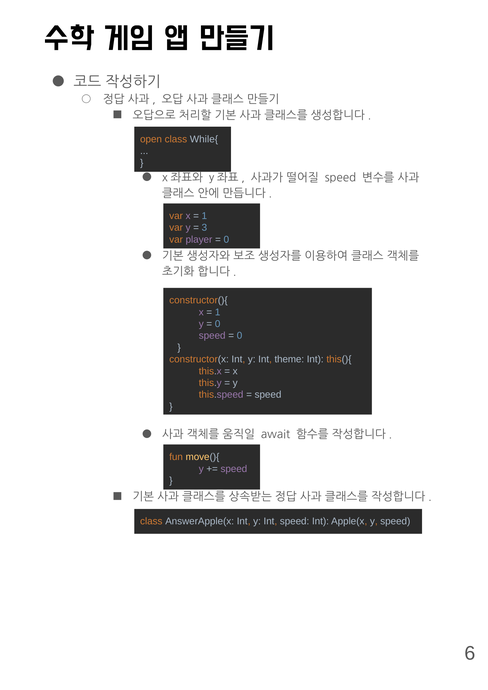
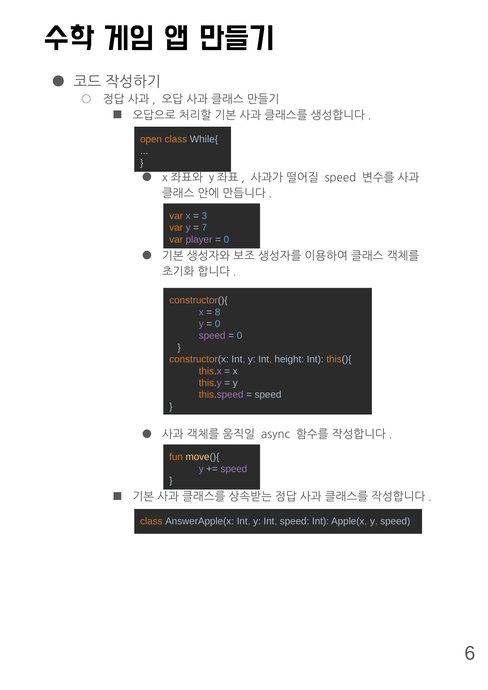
1 at (204, 216): 1 -> 3
3: 3 -> 7
1 at (218, 312): 1 -> 8
theme: theme -> height
await: await -> async
